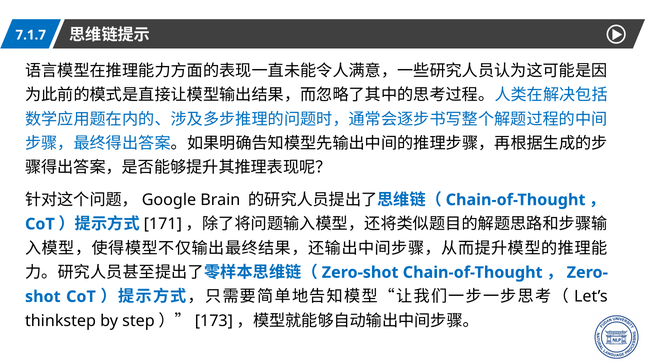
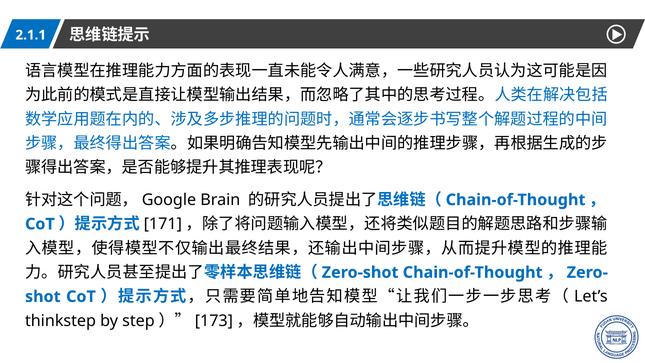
7.1.7: 7.1.7 -> 2.1.1
